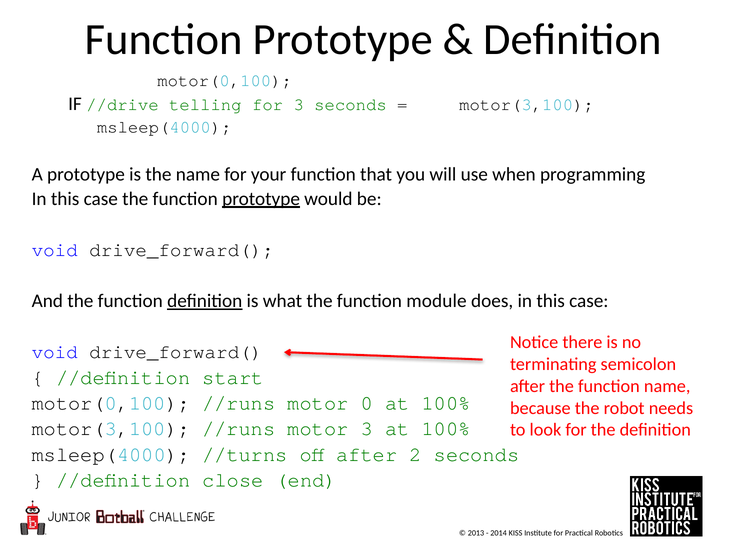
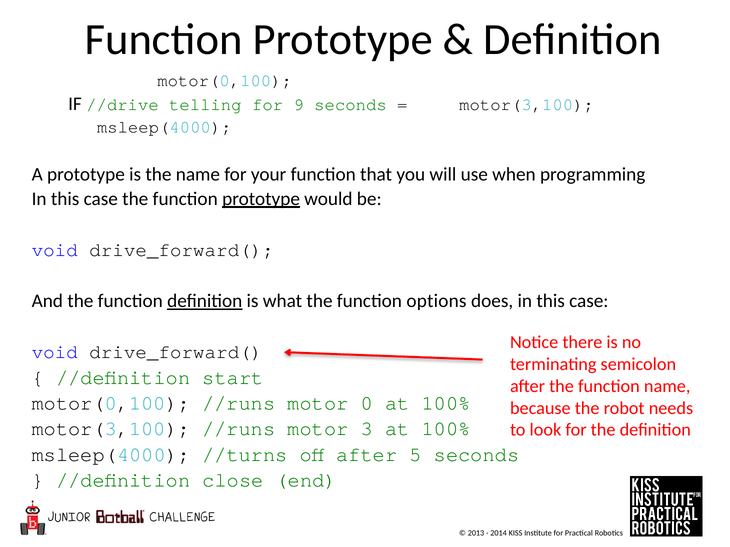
for 3: 3 -> 9
module: module -> options
2: 2 -> 5
